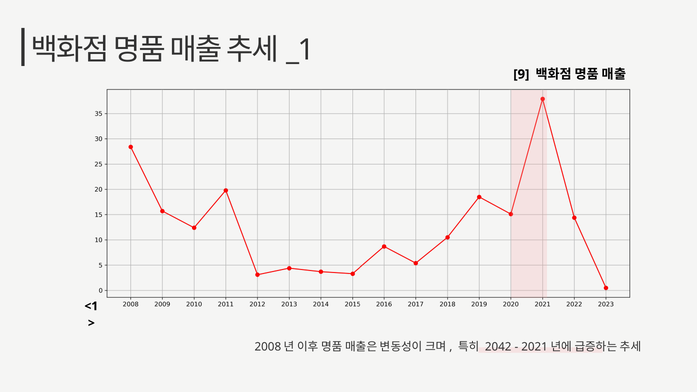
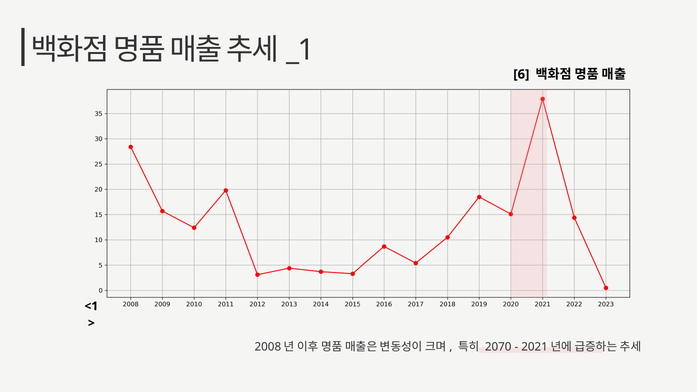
9: 9 -> 6
2042: 2042 -> 2070
